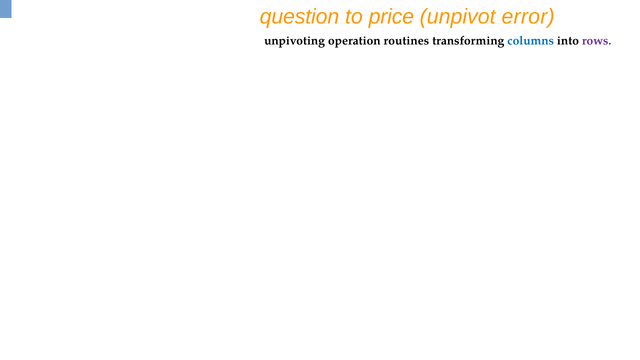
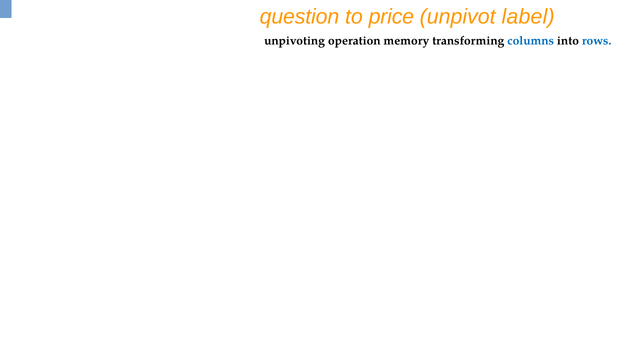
error: error -> label
routines: routines -> memory
rows colour: purple -> blue
